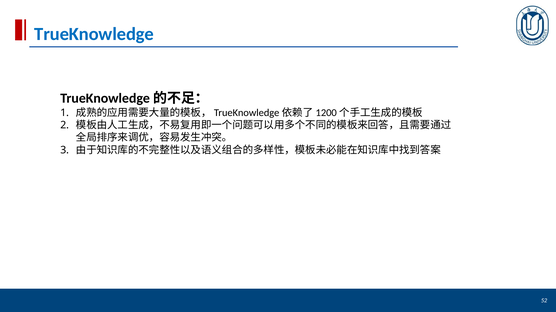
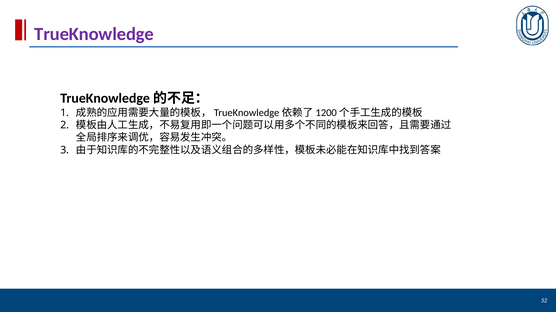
TrueKnowledge colour: blue -> purple
